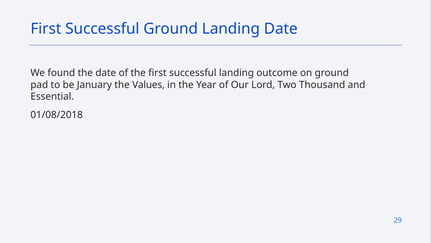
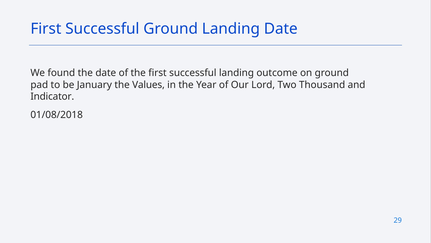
Essential: Essential -> Indicator
